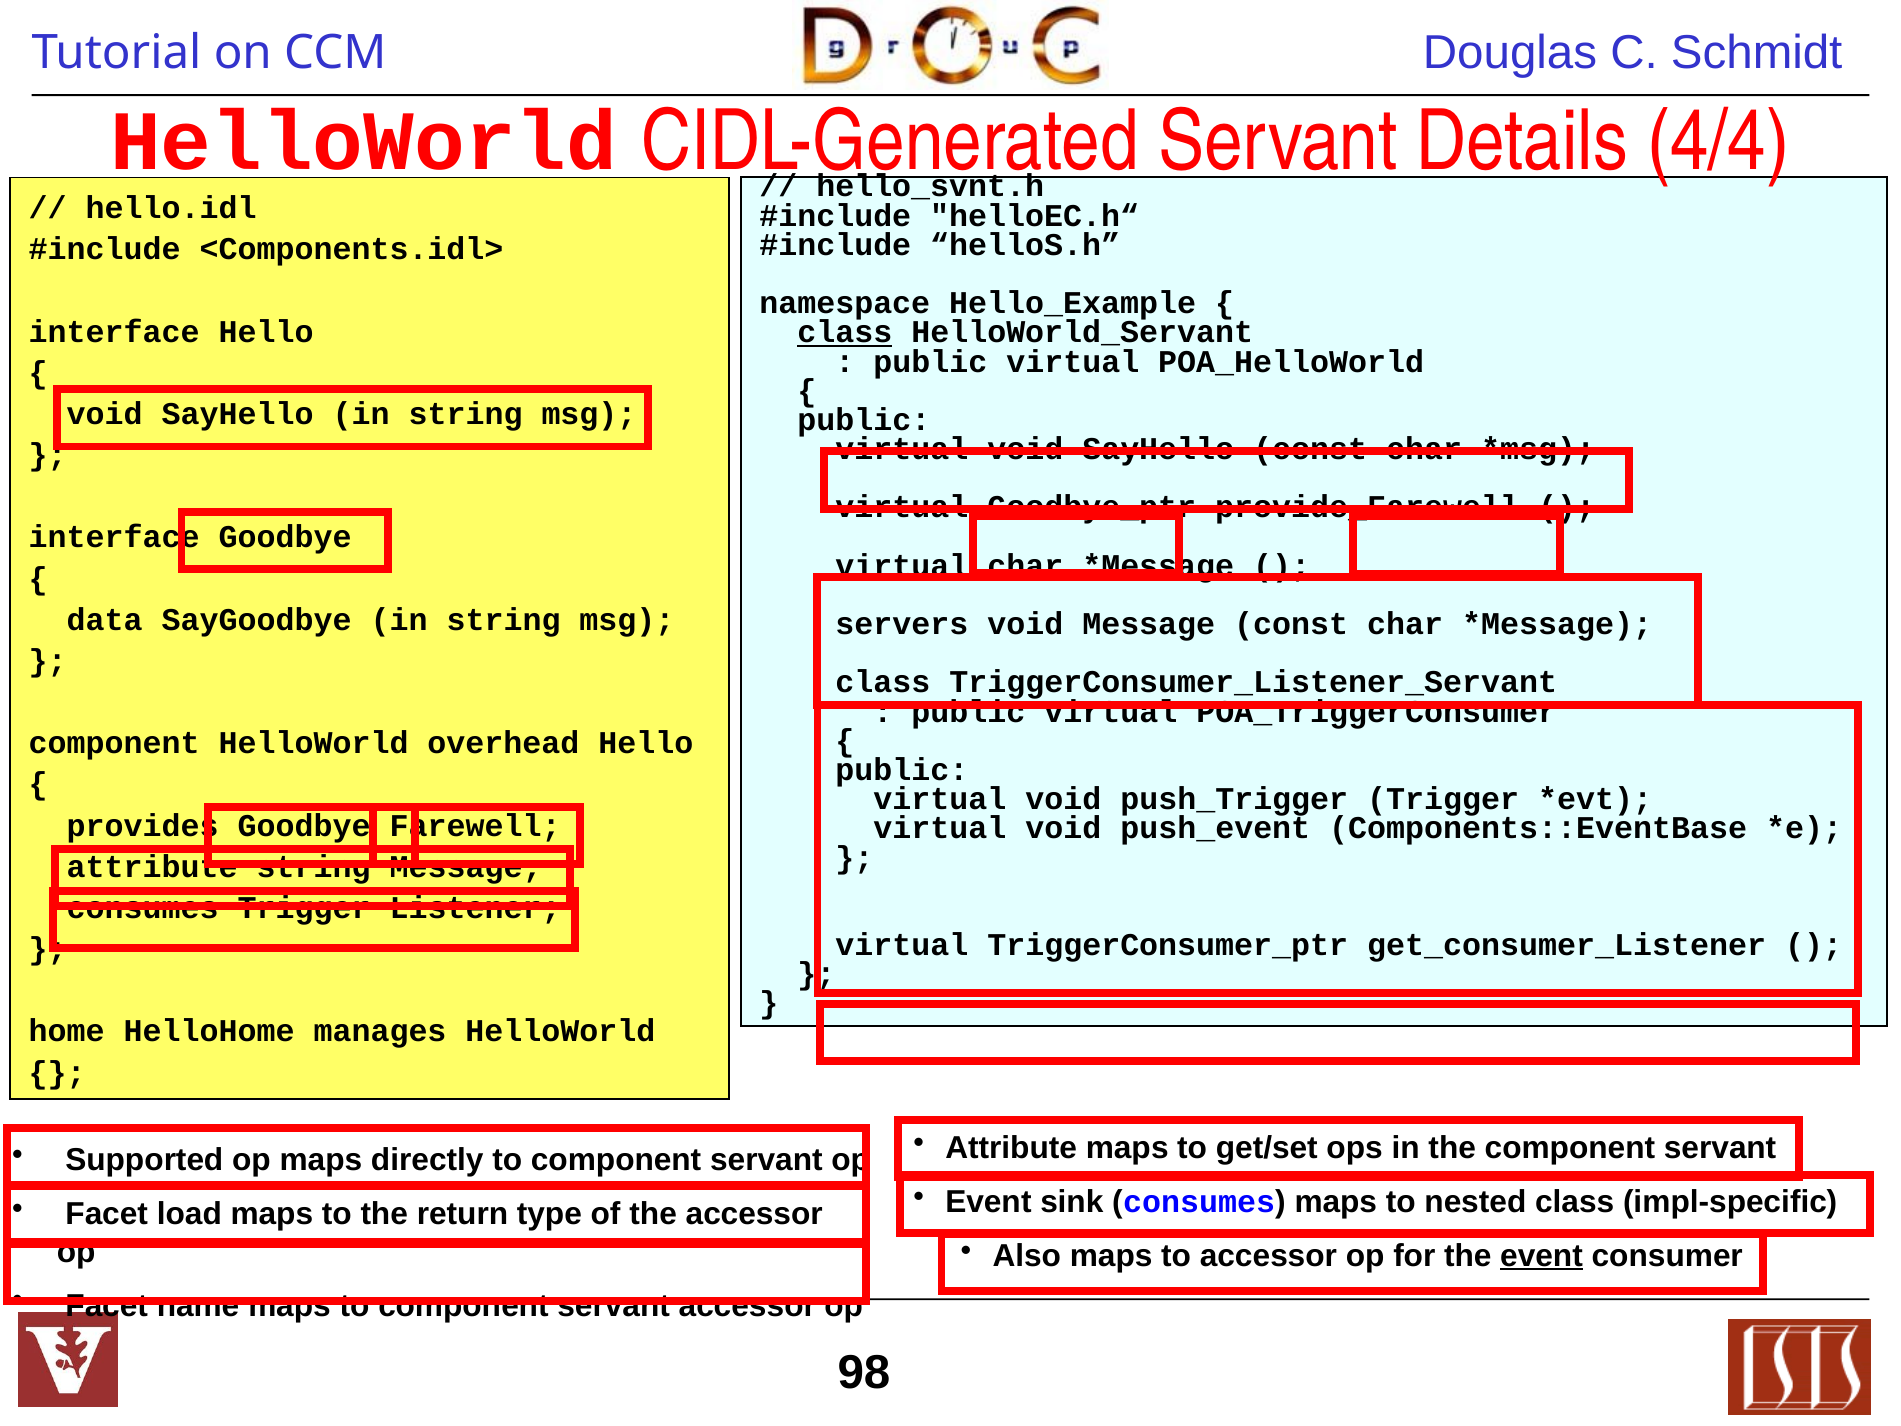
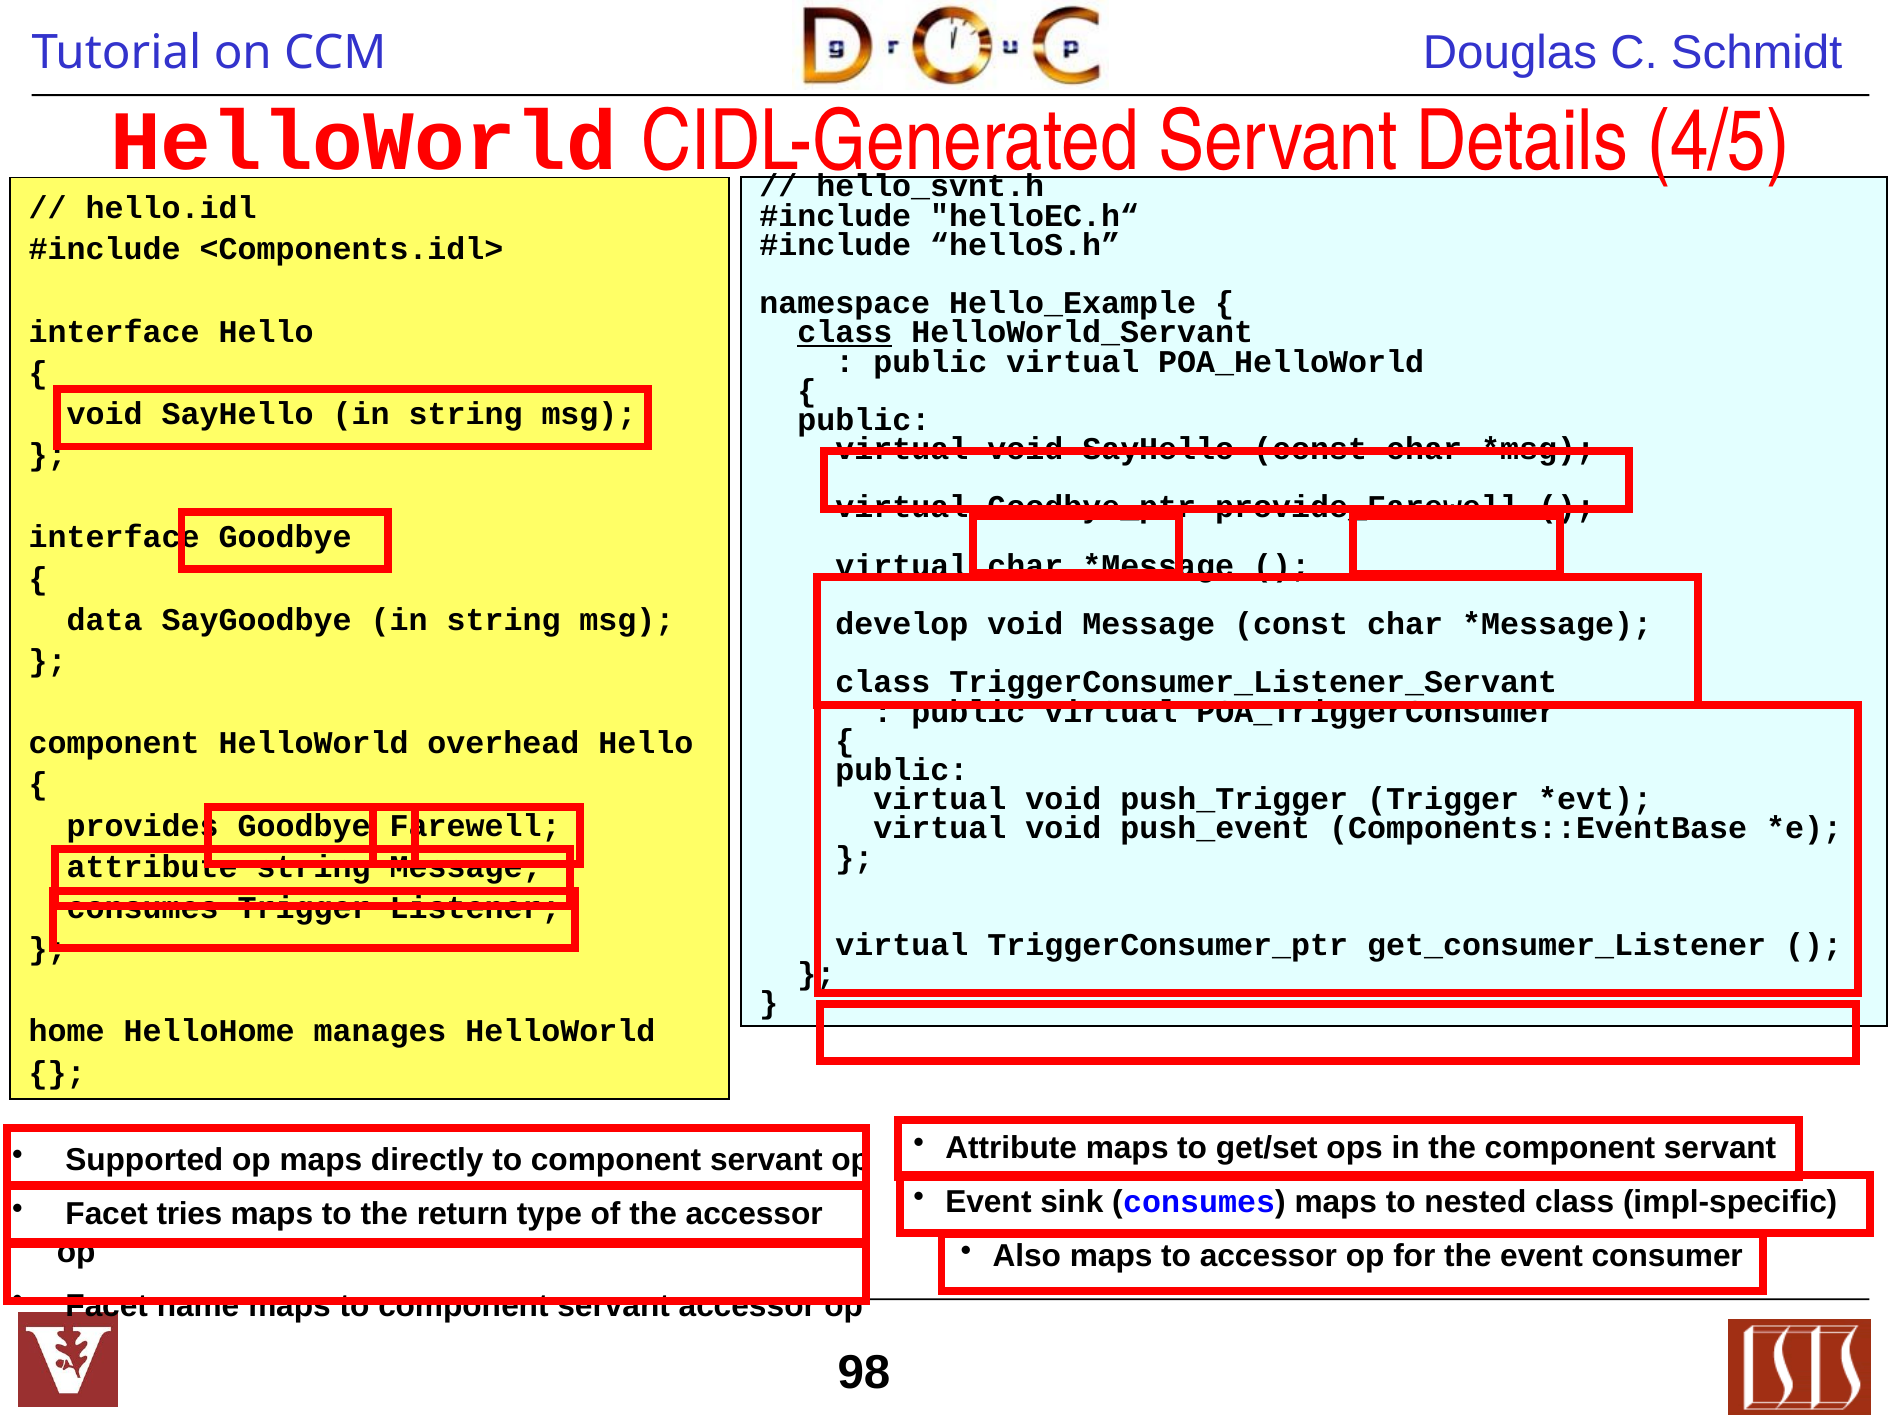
4/4: 4/4 -> 4/5
servers: servers -> develop
load: load -> tries
event at (1542, 1255) underline: present -> none
